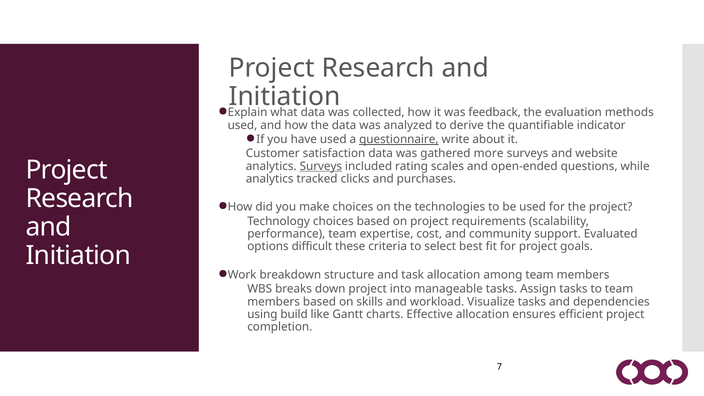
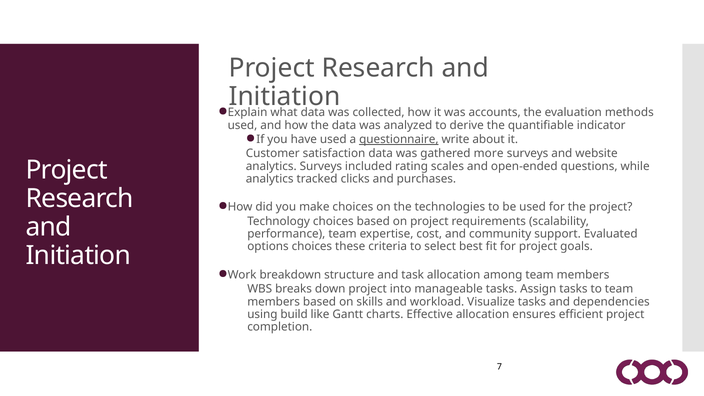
feedback: feedback -> accounts
Surveys at (321, 166) underline: present -> none
options difficult: difficult -> choices
